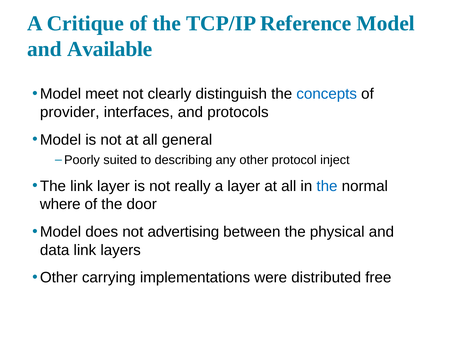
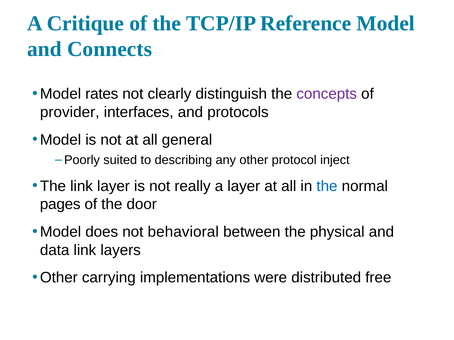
Available: Available -> Connects
meet: meet -> rates
concepts colour: blue -> purple
where: where -> pages
advertising: advertising -> behavioral
